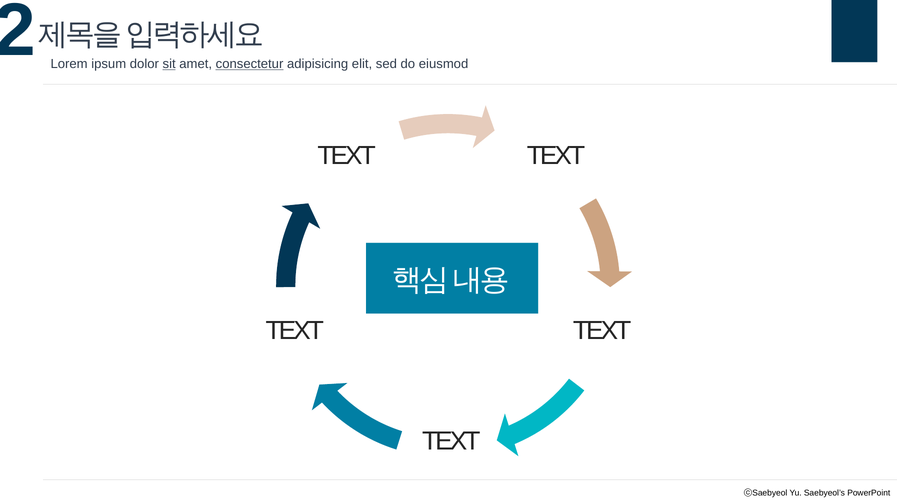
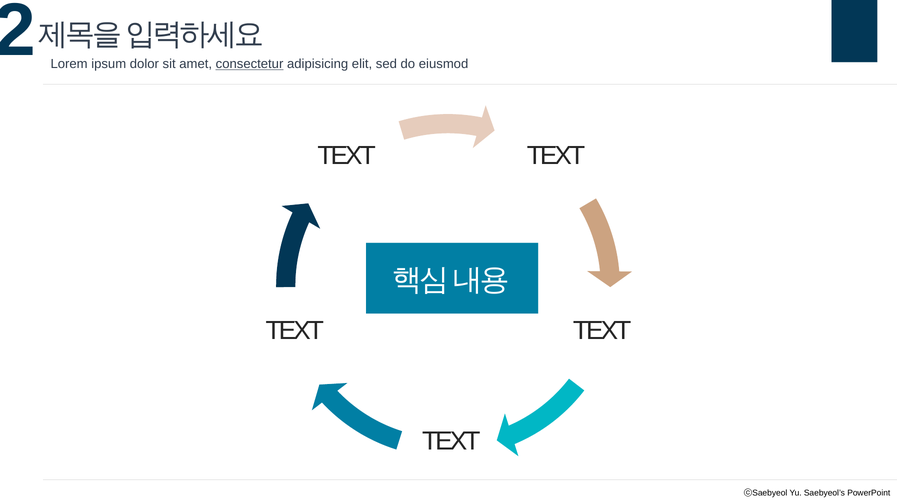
sit underline: present -> none
